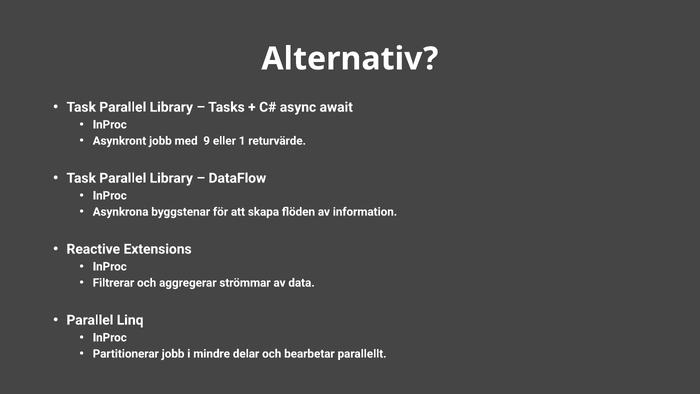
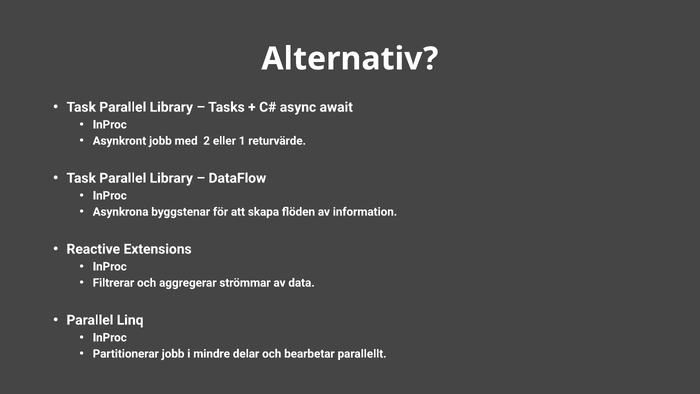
9: 9 -> 2
